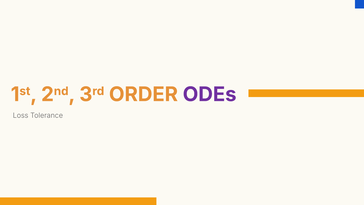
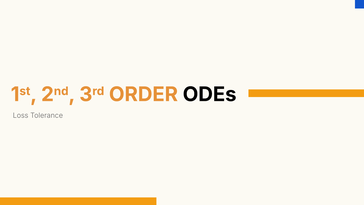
ODEs colour: purple -> black
